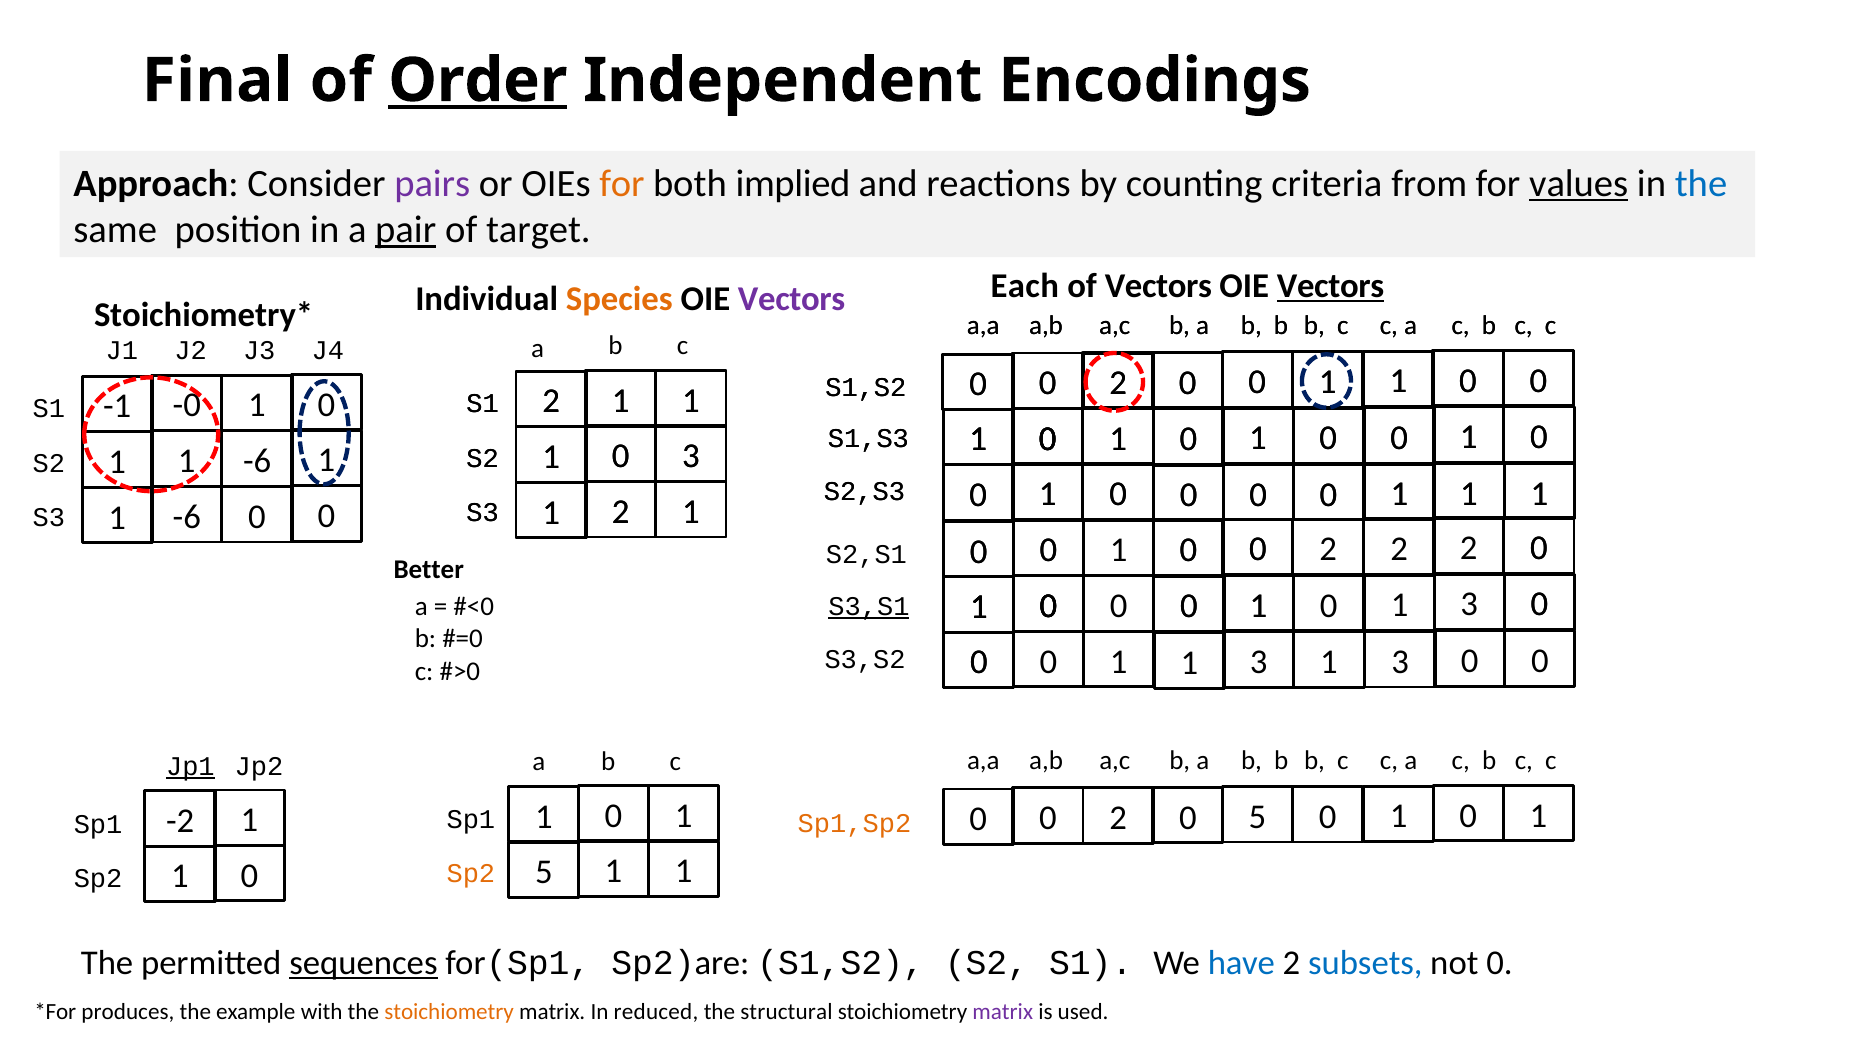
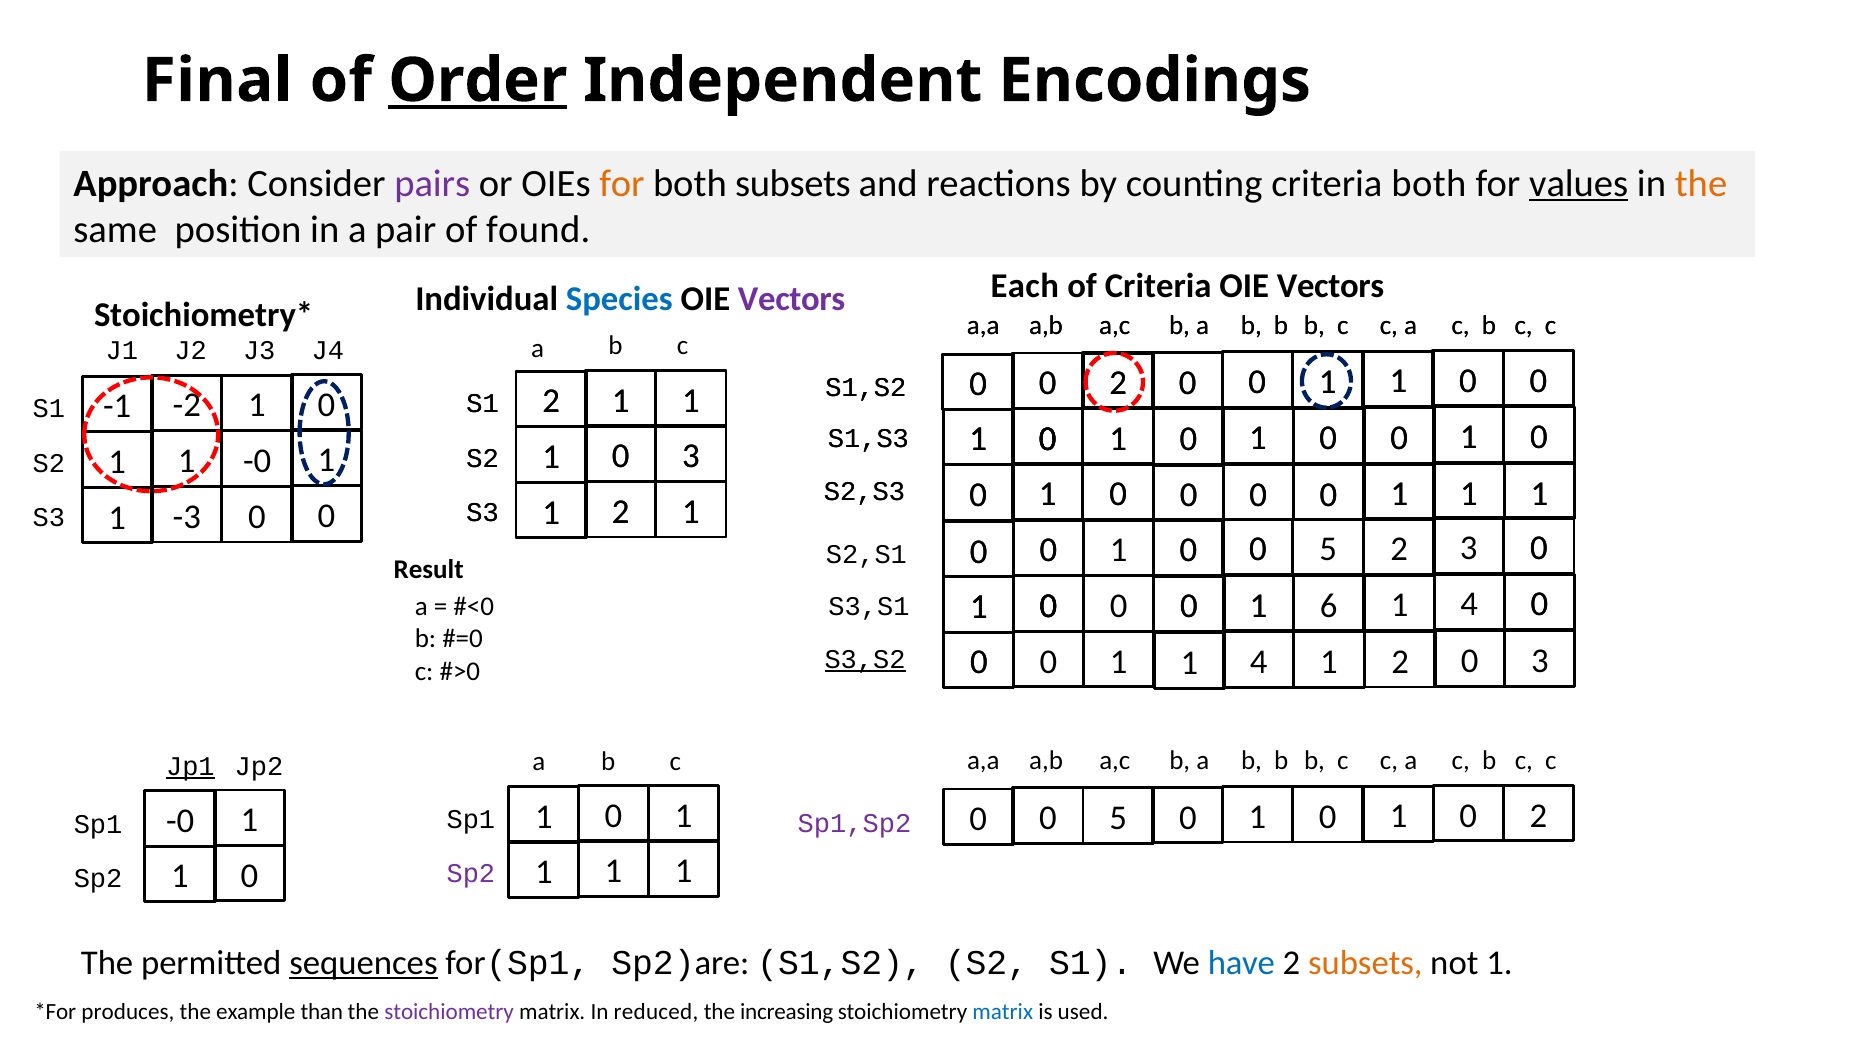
both implied: implied -> subsets
criteria from: from -> both
the at (1701, 184) colour: blue -> orange
pair underline: present -> none
target: target -> found
of Vectors: Vectors -> Criteria
Vectors at (1331, 286) underline: present -> none
Species colour: orange -> blue
-0: -0 -> -2
-6 at (257, 461): -6 -> -0
-6 at (187, 517): -6 -> -3
2 at (1328, 549): 2 -> 5
2 at (1469, 548): 2 -> 3
Better: Better -> Result
0 at (1329, 606): 0 -> 6
3 at (1469, 605): 3 -> 4
S3,S1 underline: present -> none
3 at (1259, 662): 3 -> 4
3 at (1400, 662): 3 -> 2
0 at (1540, 661): 0 -> 3
S3,S2 underline: none -> present
1 at (1538, 816): 1 -> 2
2 at (1118, 818): 2 -> 5
-2 at (180, 821): -2 -> -0
Sp1,Sp2 colour: orange -> purple
5 at (1257, 817): 5 -> 1
Sp2 at (471, 874) colour: orange -> purple
Sp2 5: 5 -> 1
subsets at (1365, 963) colour: blue -> orange
not 0: 0 -> 1
with: with -> than
stoichiometry at (449, 1012) colour: orange -> purple
structural: structural -> increasing
matrix at (1003, 1012) colour: purple -> blue
